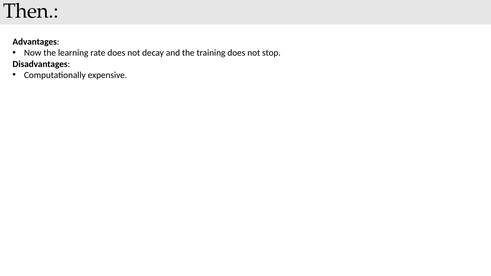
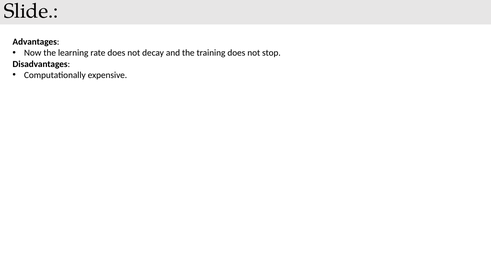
Then: Then -> Slide
